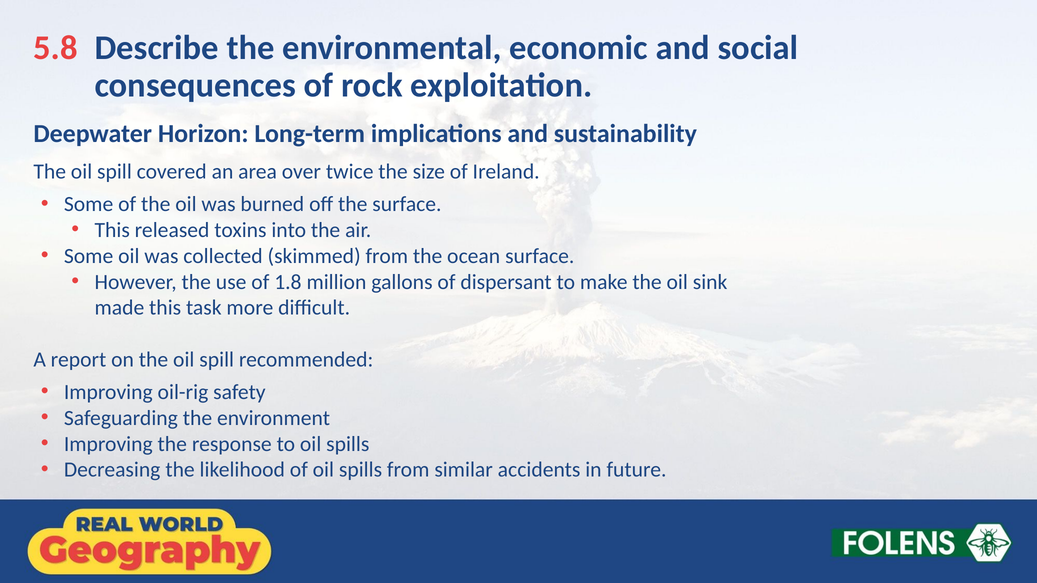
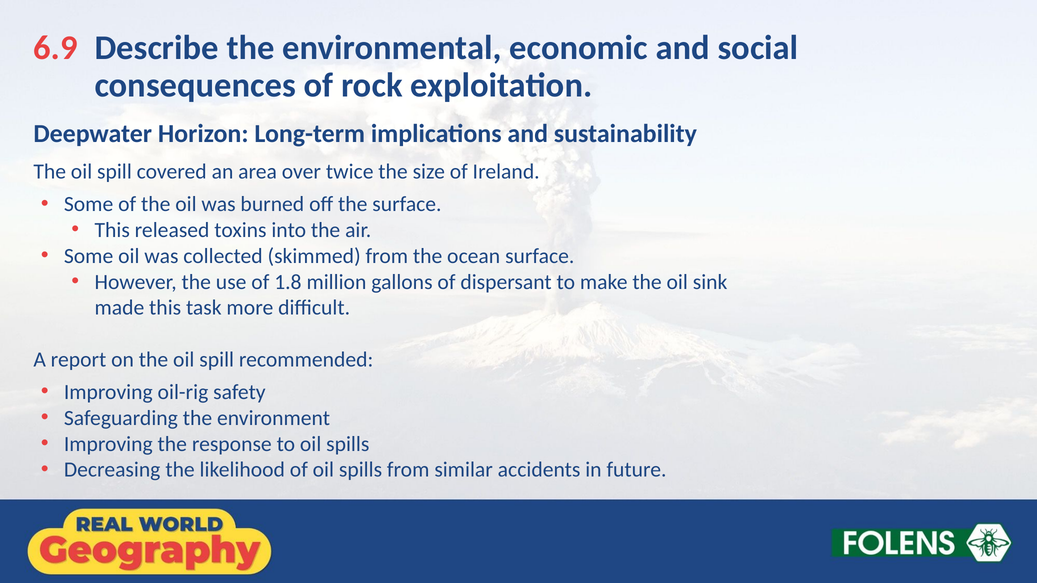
5.8: 5.8 -> 6.9
